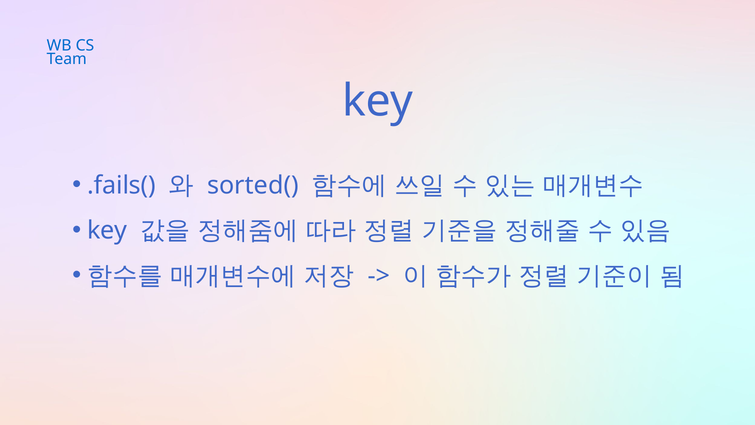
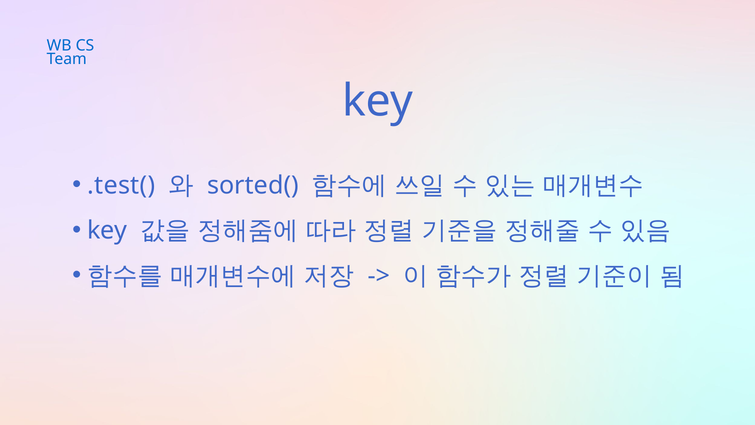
.fails(: .fails( -> .test(
